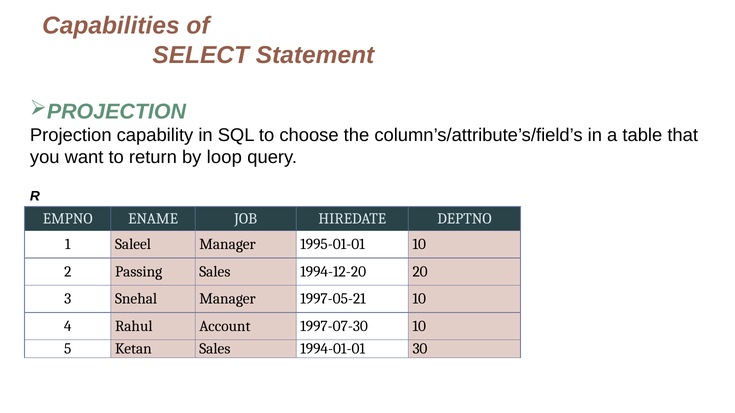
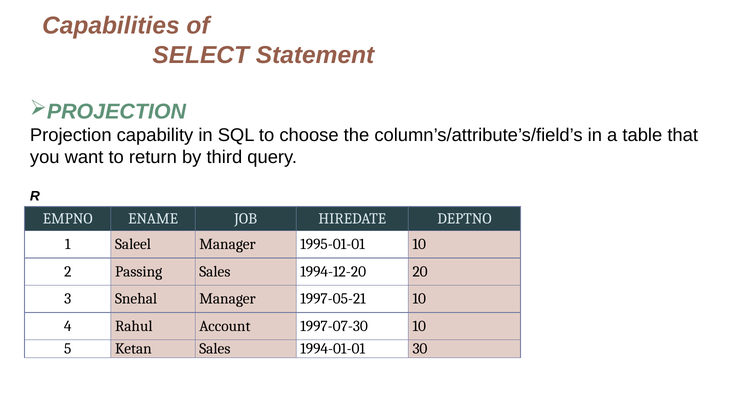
loop: loop -> third
